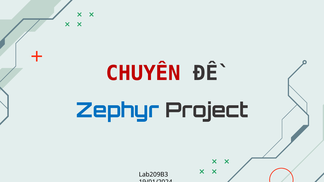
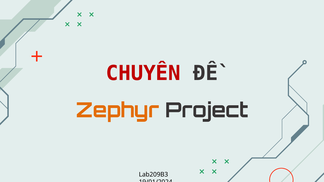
Zephyr colour: blue -> orange
